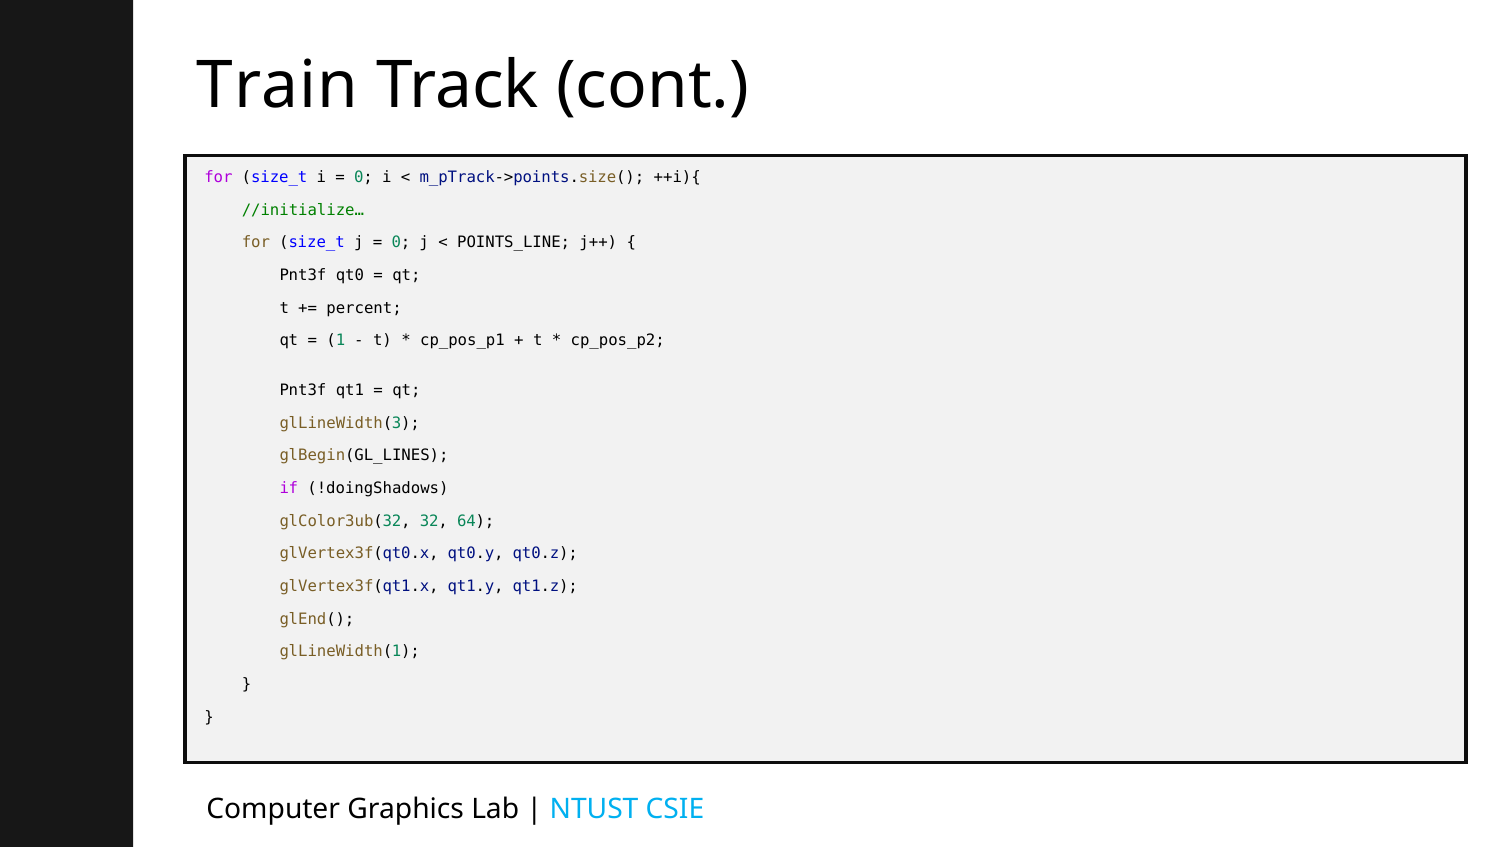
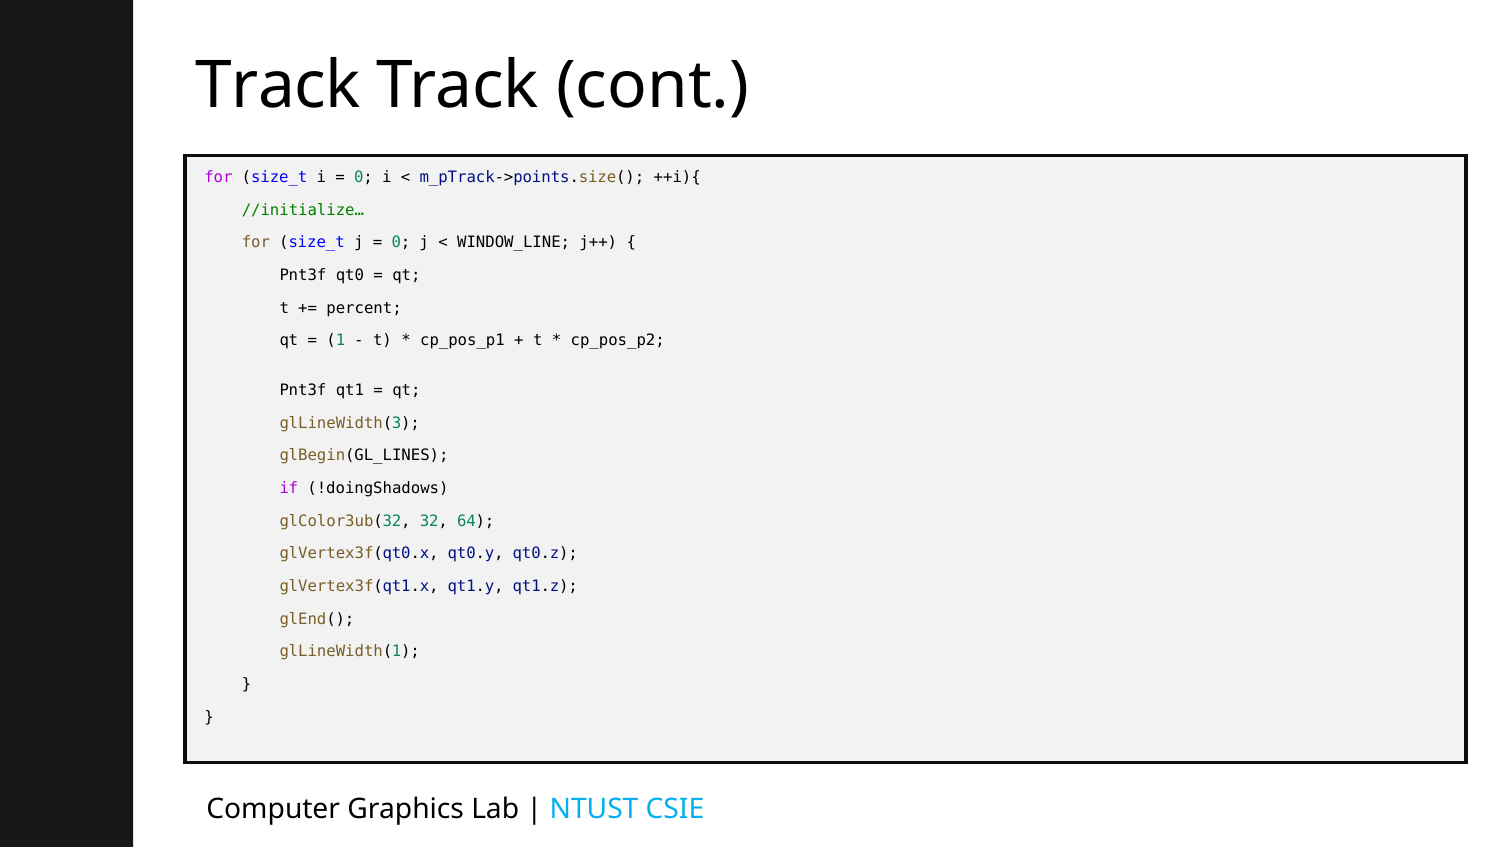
Train at (277, 86): Train -> Track
POINTS_LINE: POINTS_LINE -> WINDOW_LINE
